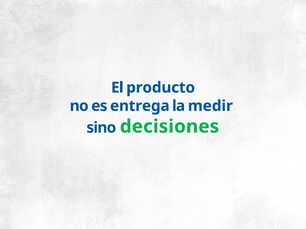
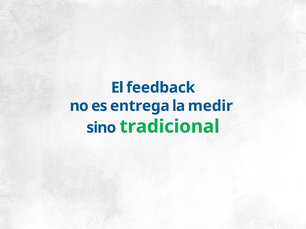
producto: producto -> feedback
decisiones: decisiones -> tradicional
